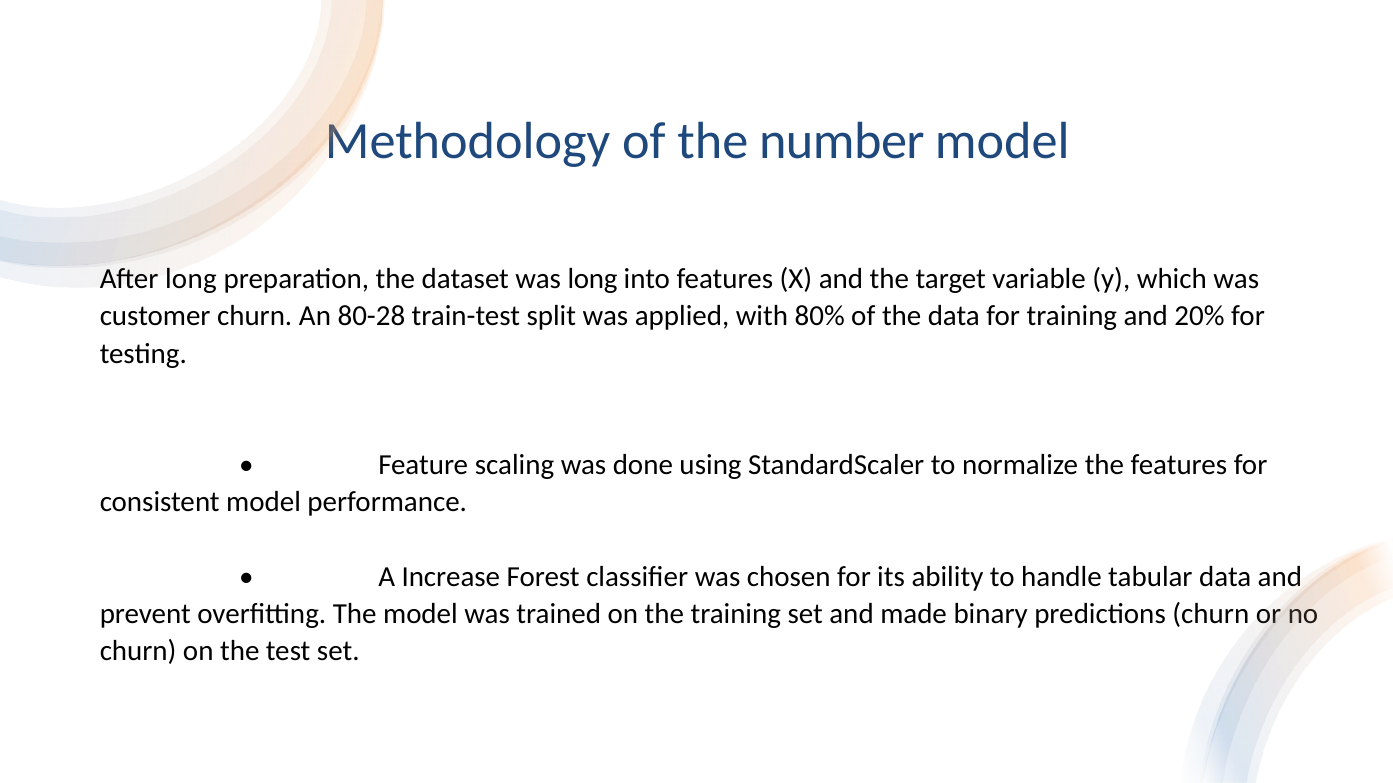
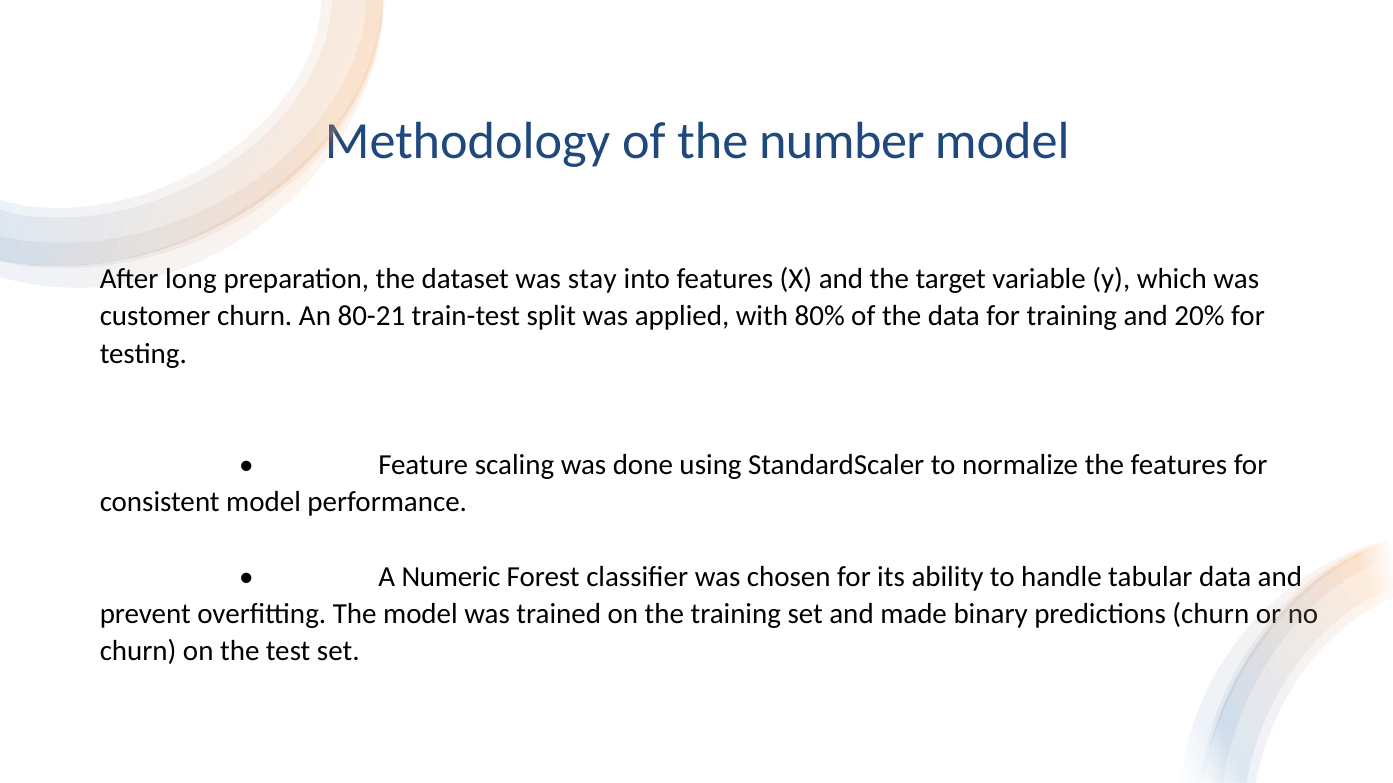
was long: long -> stay
80-28: 80-28 -> 80-21
Increase: Increase -> Numeric
